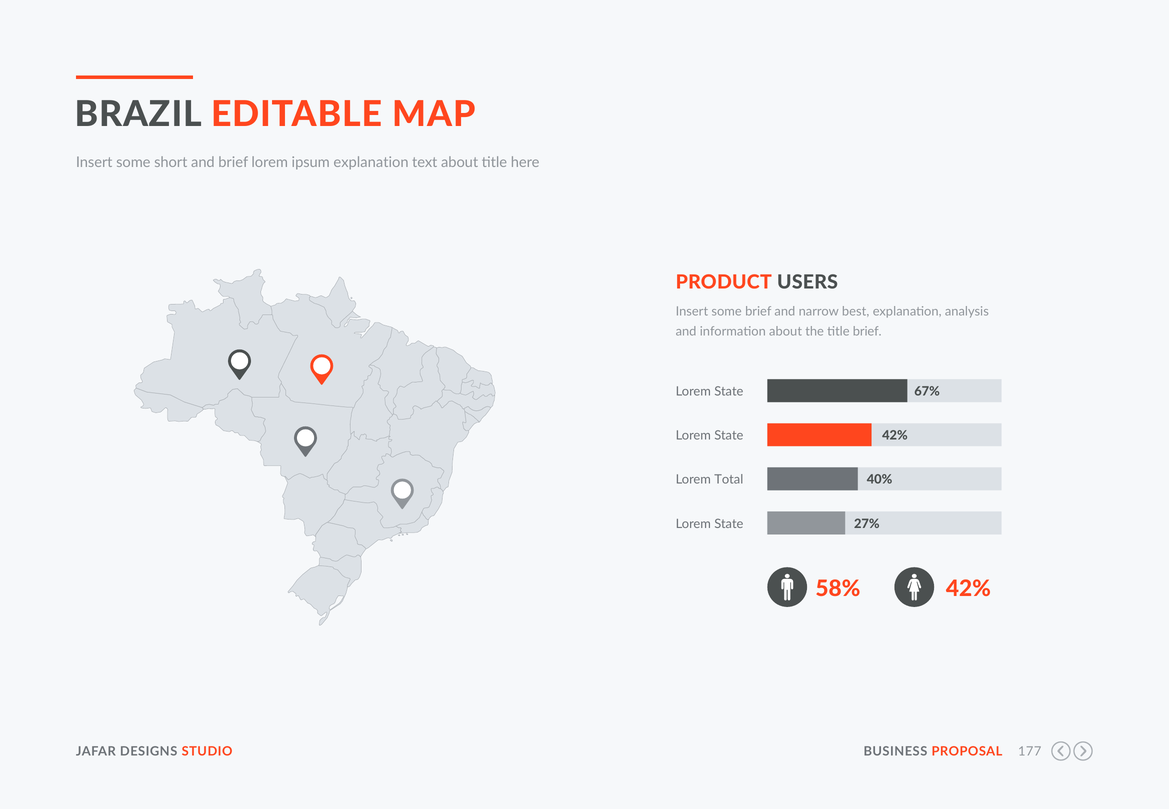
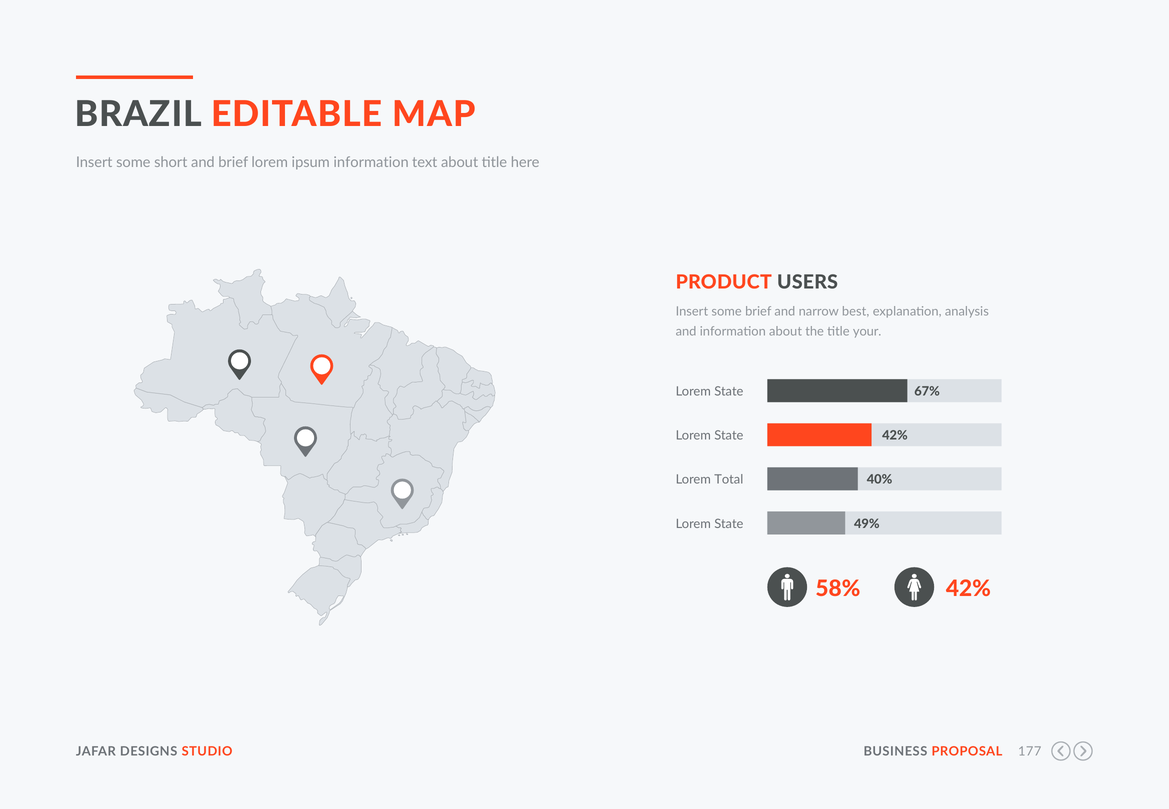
ipsum explanation: explanation -> information
title brief: brief -> your
27%: 27% -> 49%
